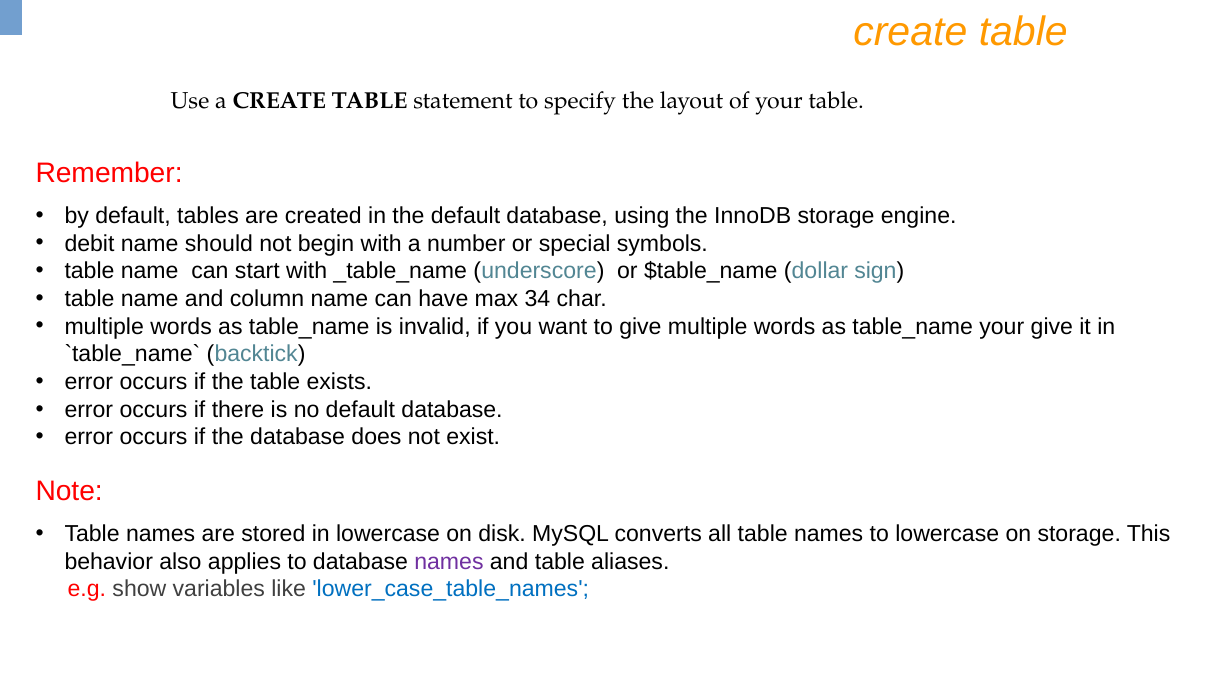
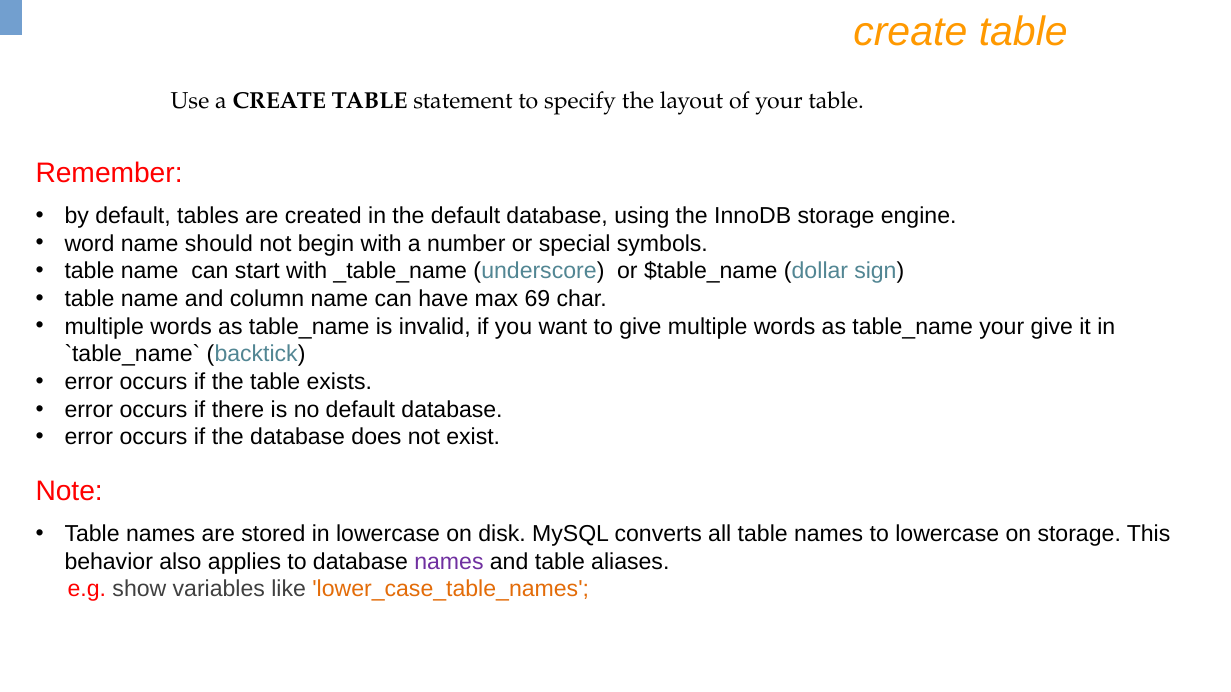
debit: debit -> word
34: 34 -> 69
lower_case_table_names colour: blue -> orange
